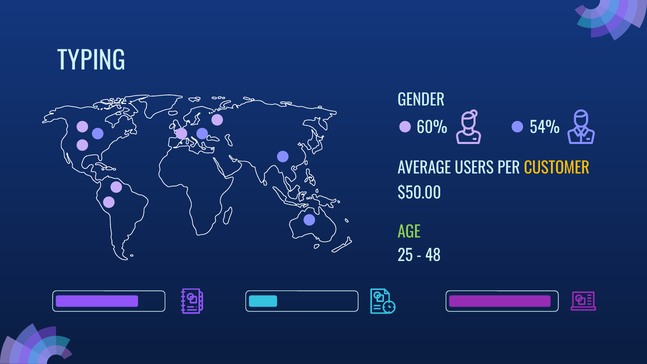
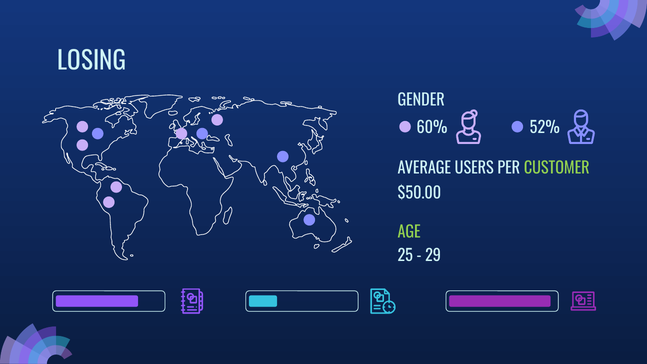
TYPING: TYPING -> LOSING
54%: 54% -> 52%
CUSTOMER colour: yellow -> light green
48: 48 -> 29
